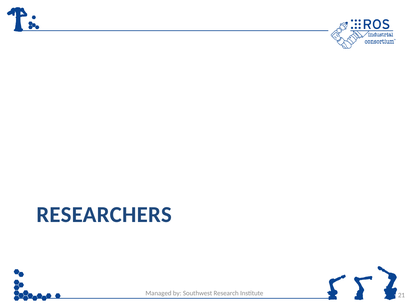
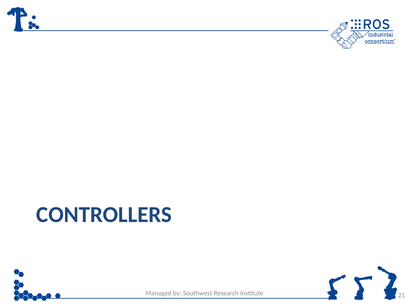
RESEARCHERS: RESEARCHERS -> CONTROLLERS
